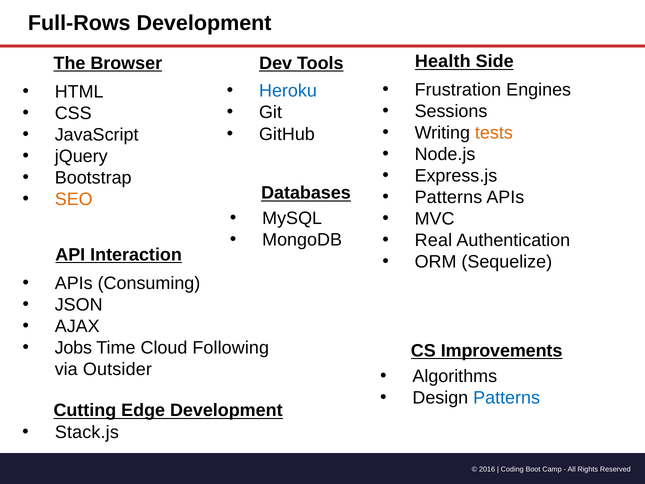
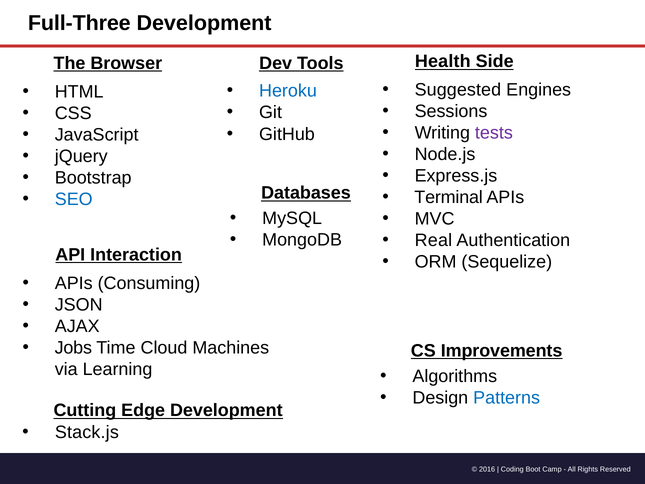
Full-Rows: Full-Rows -> Full-Three
Frustration: Frustration -> Suggested
tests colour: orange -> purple
Patterns at (448, 197): Patterns -> Terminal
SEO colour: orange -> blue
Following: Following -> Machines
Outsider: Outsider -> Learning
